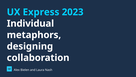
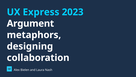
Individual: Individual -> Argument
